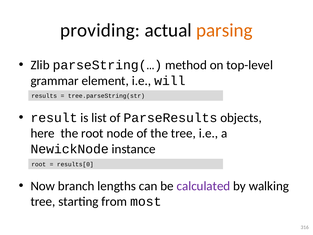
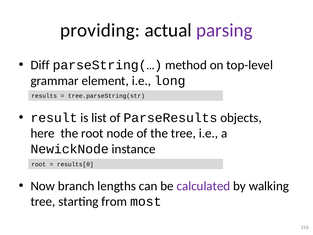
parsing colour: orange -> purple
Zlib: Zlib -> Diff
will: will -> long
